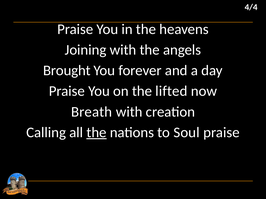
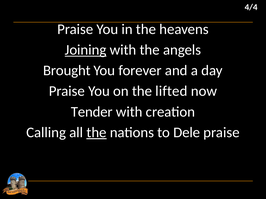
Joining underline: none -> present
Breath: Breath -> Tender
Soul: Soul -> Dele
